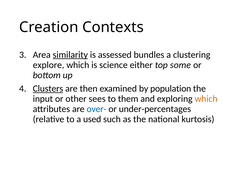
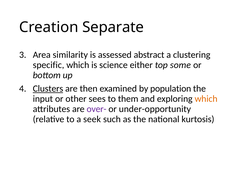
Contexts: Contexts -> Separate
similarity underline: present -> none
bundles: bundles -> abstract
explore: explore -> specific
over- colour: blue -> purple
under-percentages: under-percentages -> under-opportunity
used: used -> seek
